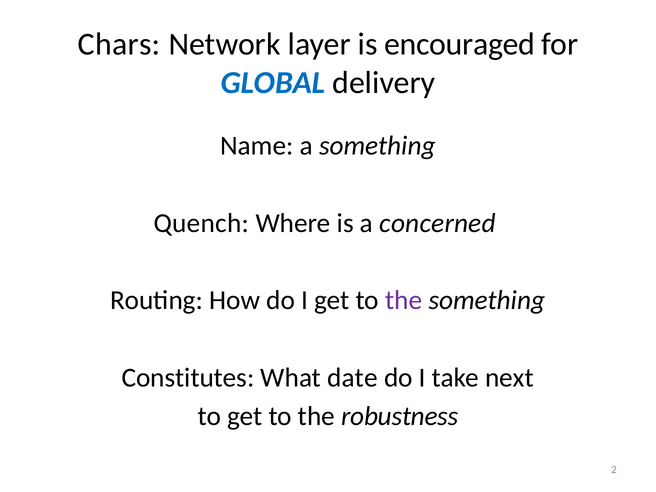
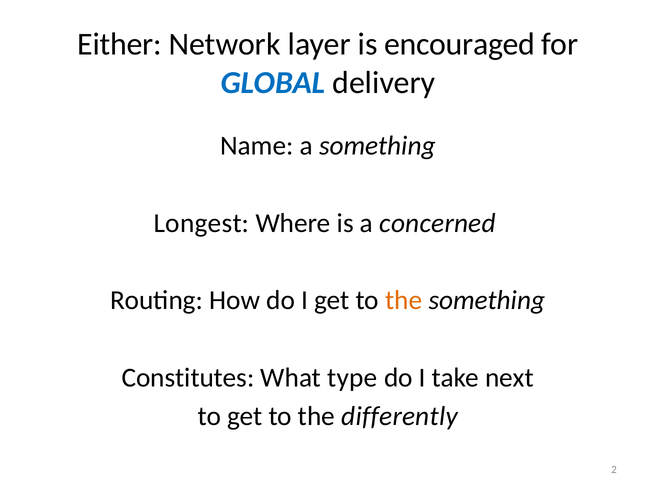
Chars: Chars -> Either
Quench: Quench -> Longest
the at (404, 300) colour: purple -> orange
date: date -> type
robustness: robustness -> differently
